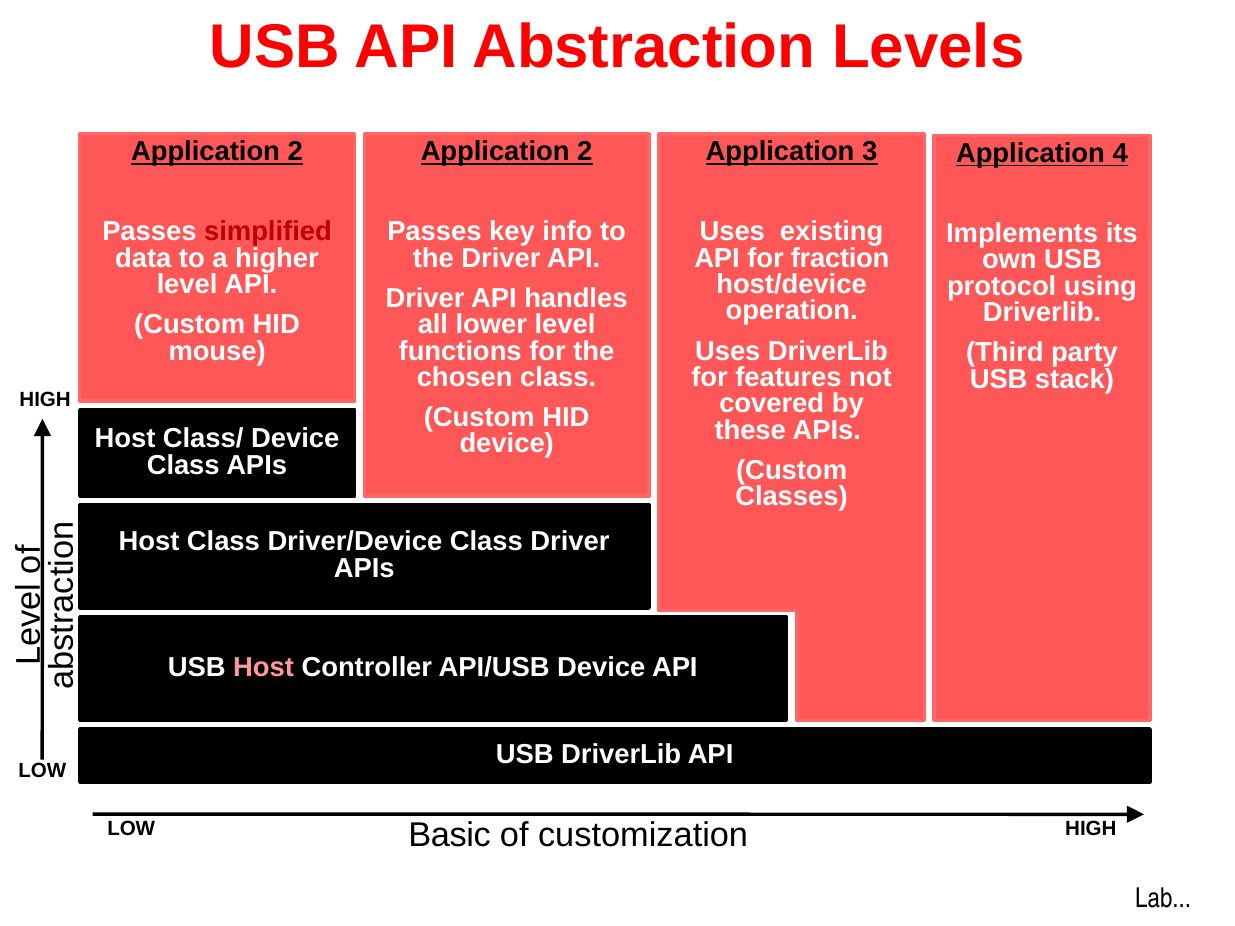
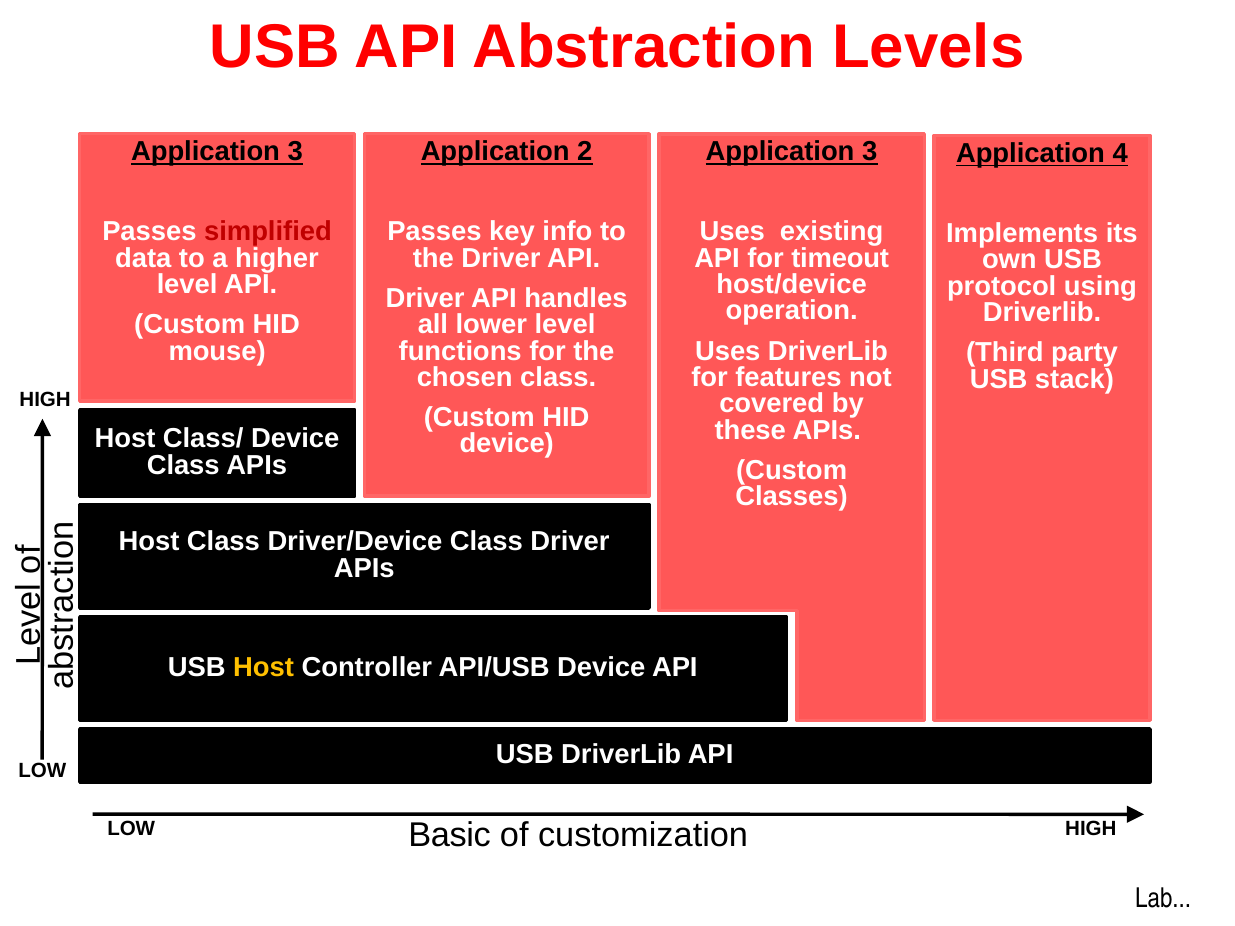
2 at (295, 152): 2 -> 3
fraction: fraction -> timeout
Host at (264, 668) colour: pink -> yellow
